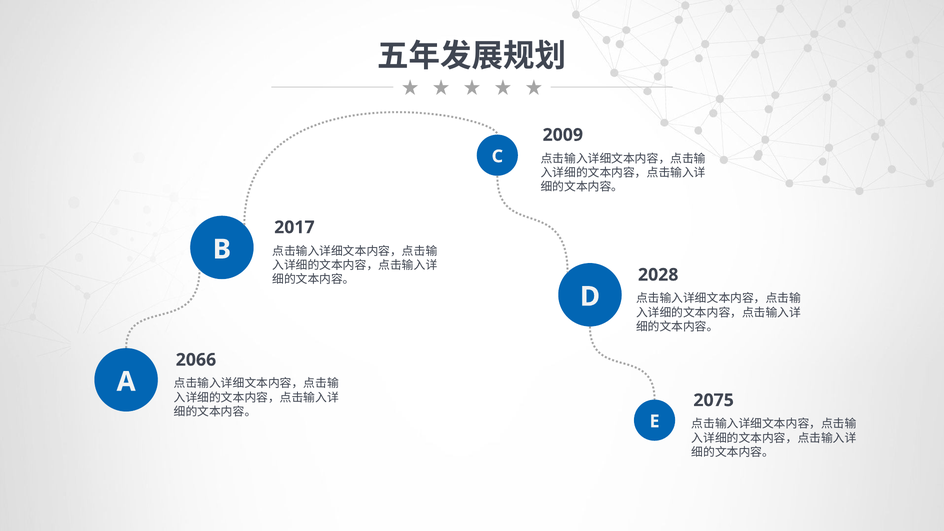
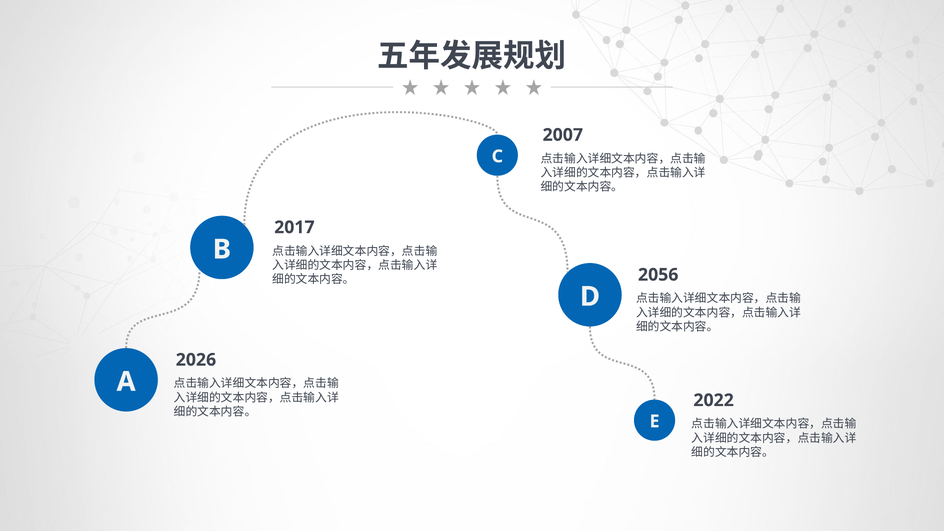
2009: 2009 -> 2007
2028: 2028 -> 2056
2066: 2066 -> 2026
2075: 2075 -> 2022
